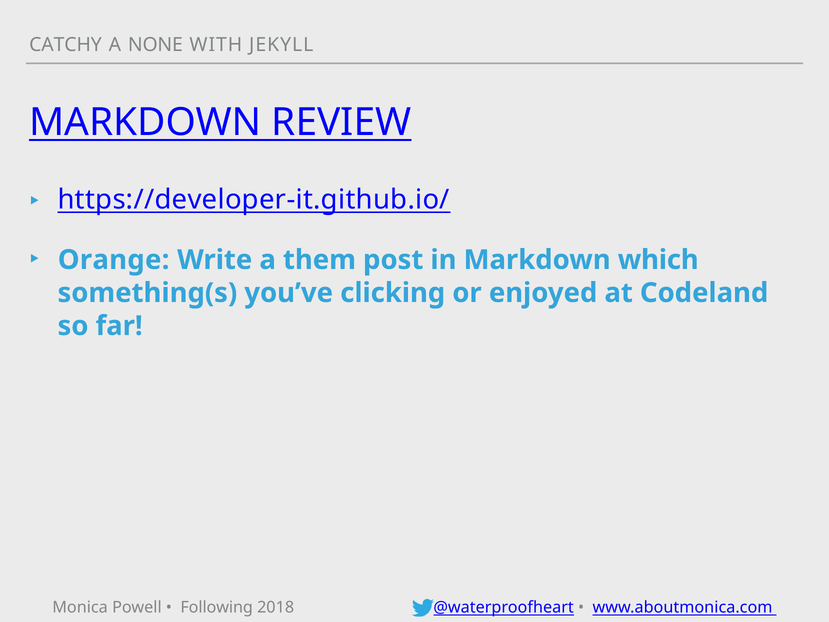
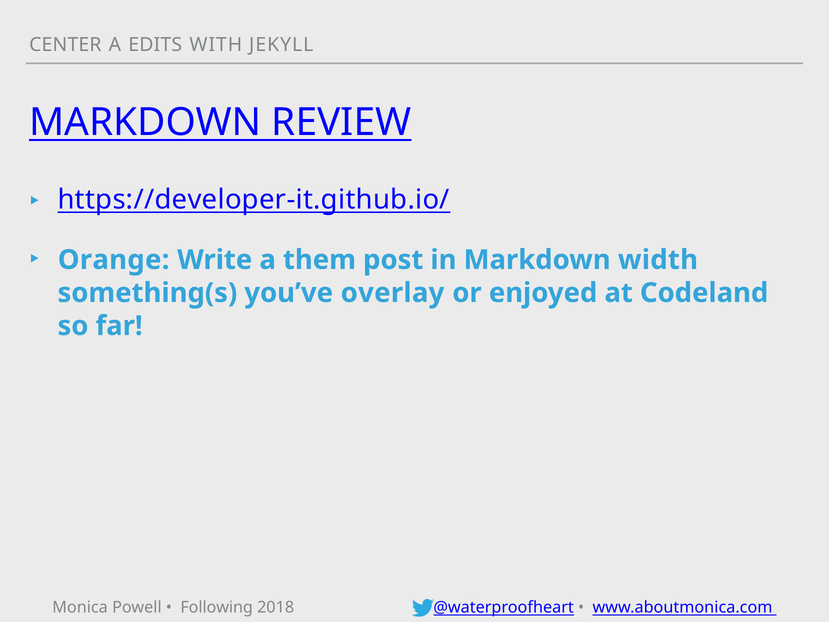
CATCHY: CATCHY -> CENTER
NONE: NONE -> EDITS
which: which -> width
clicking: clicking -> overlay
